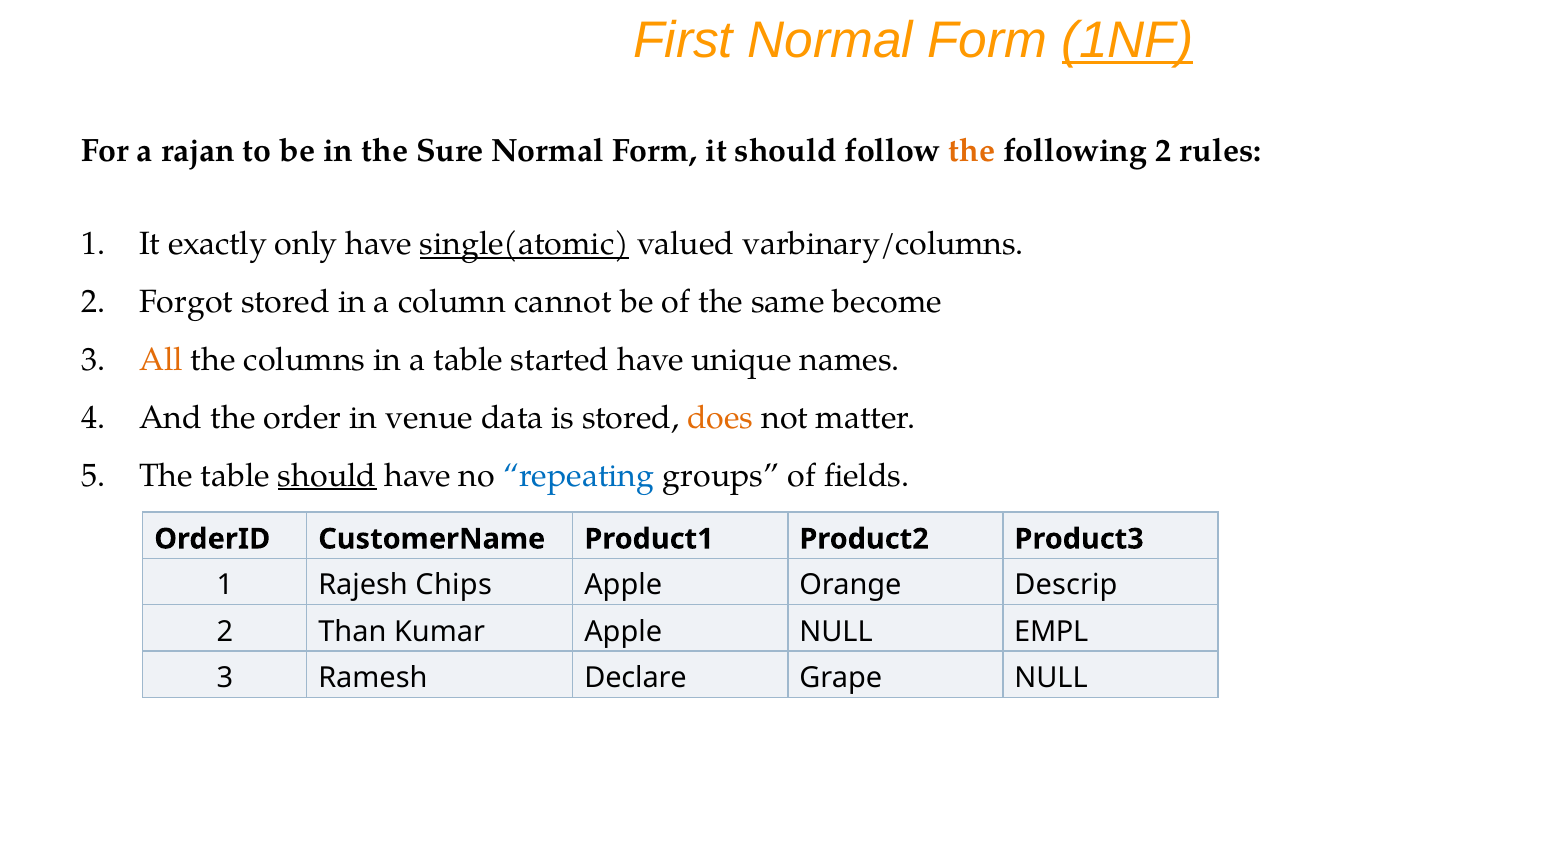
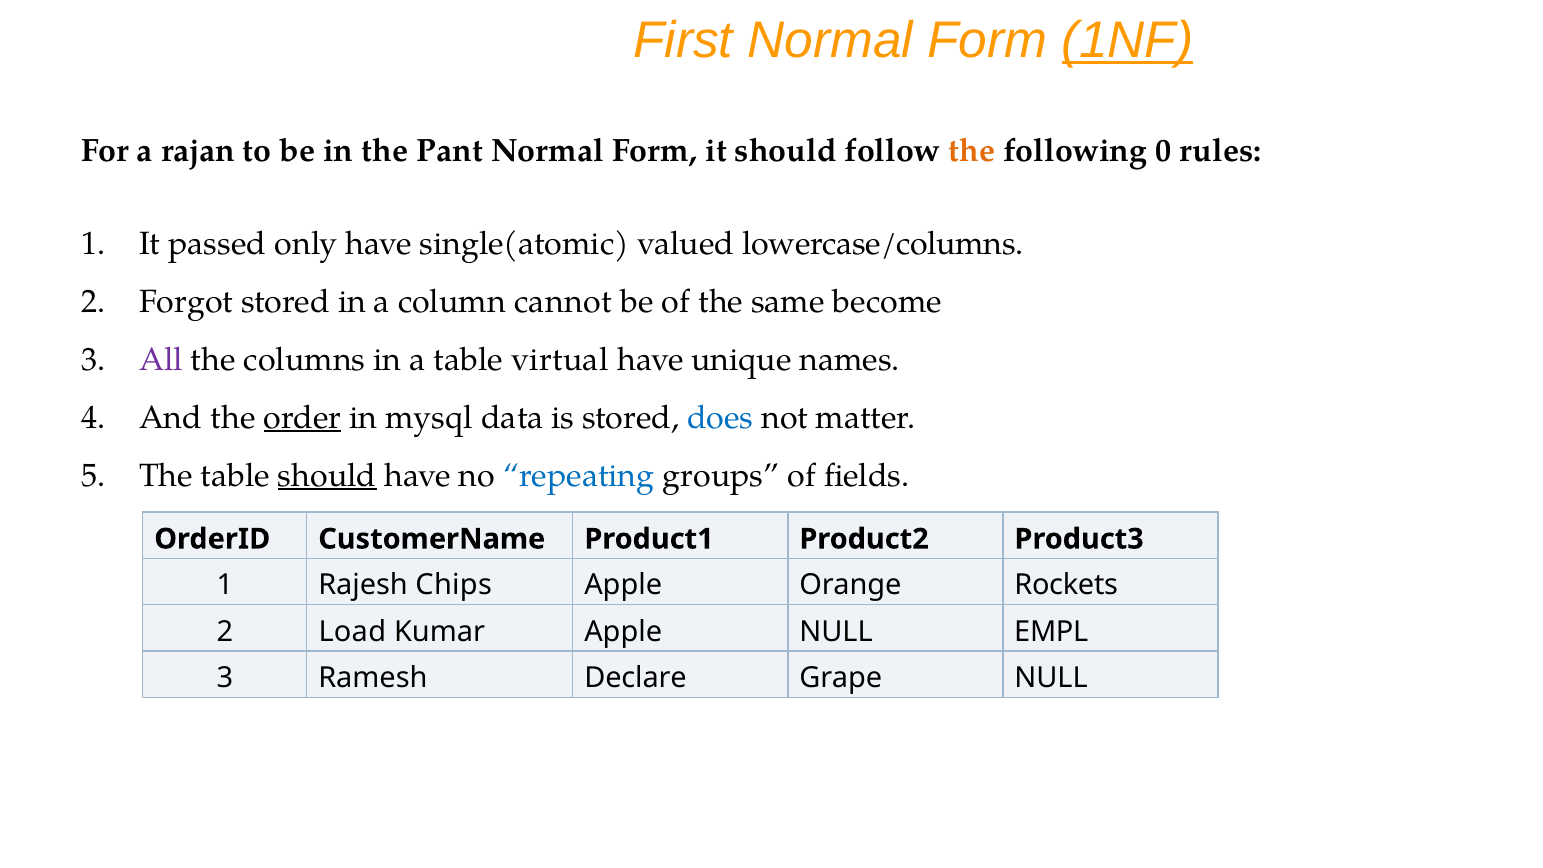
Sure: Sure -> Pant
following 2: 2 -> 0
exactly: exactly -> passed
single(atomic underline: present -> none
varbinary/columns: varbinary/columns -> lowercase/columns
All colour: orange -> purple
started: started -> virtual
order underline: none -> present
venue: venue -> mysql
does colour: orange -> blue
Descrip: Descrip -> Rockets
Than: Than -> Load
